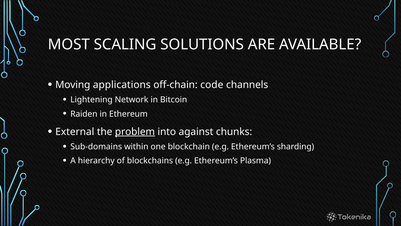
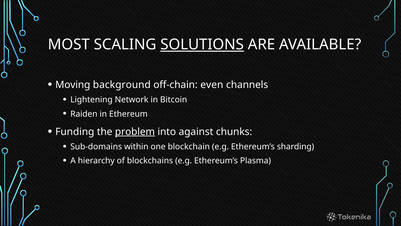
SOLUTIONS underline: none -> present
applications: applications -> background
code: code -> even
External: External -> Funding
